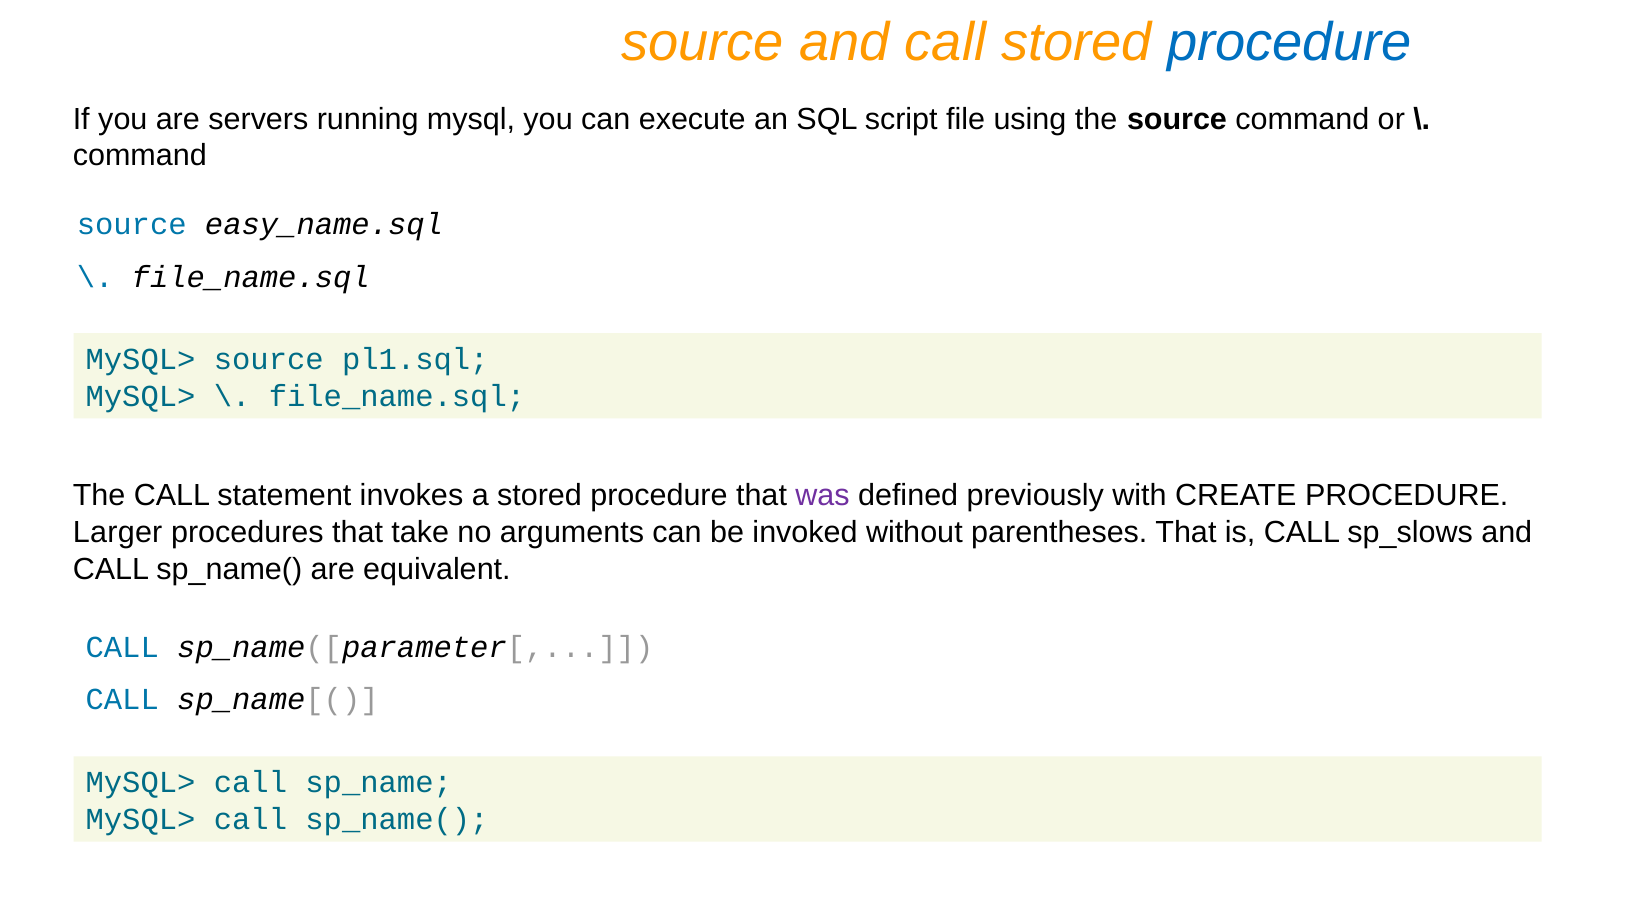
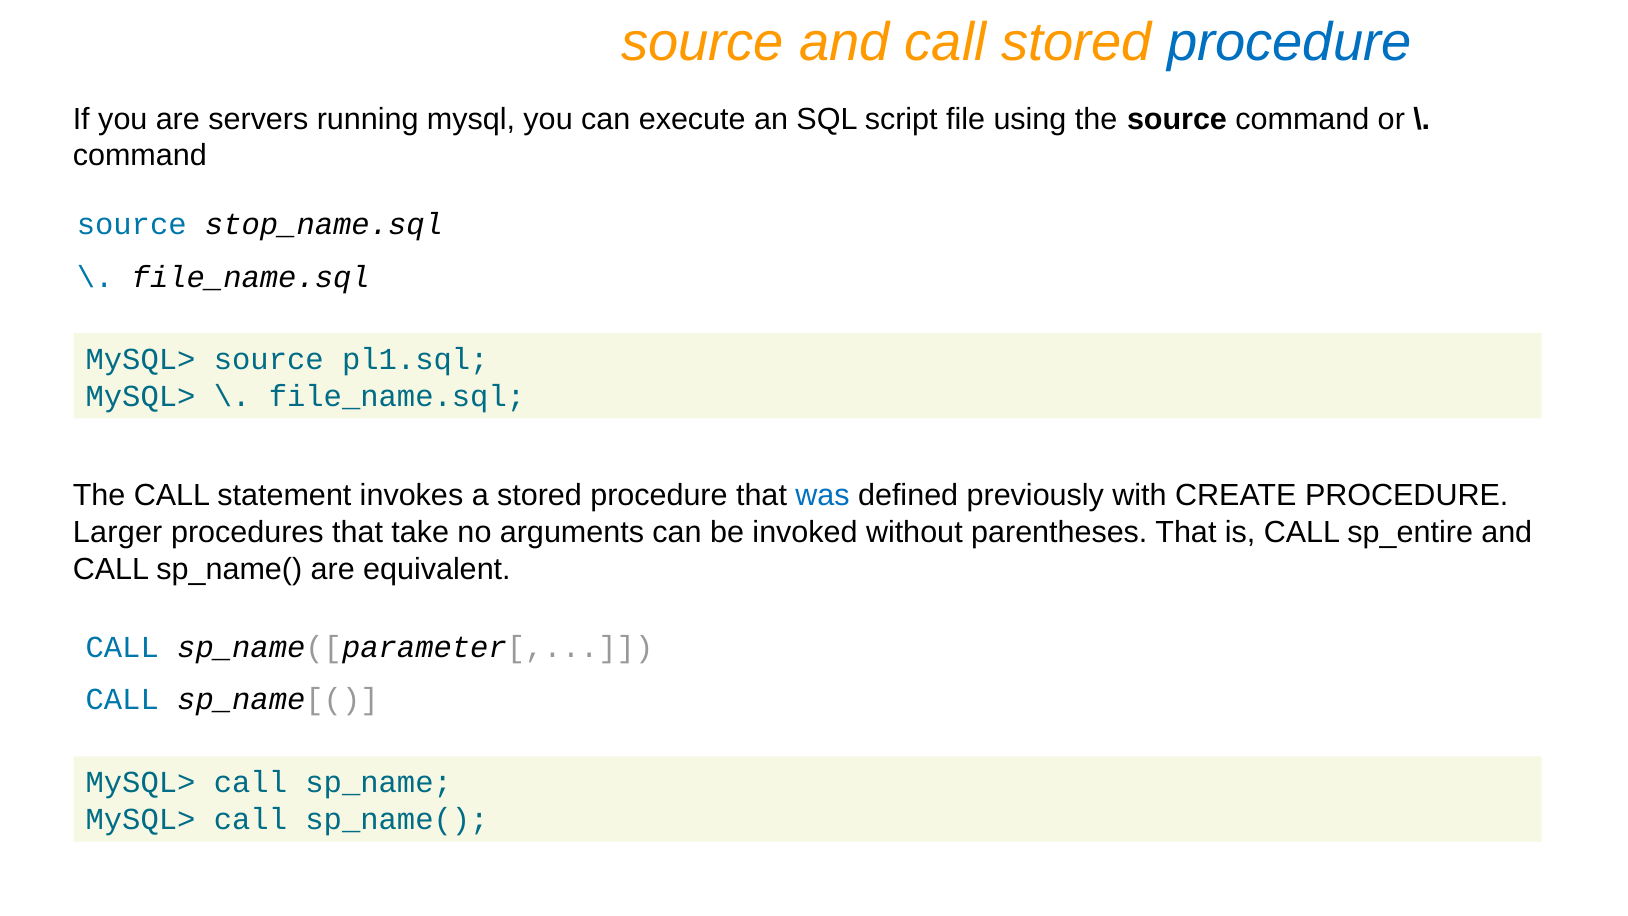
easy_name.sql: easy_name.sql -> stop_name.sql
was colour: purple -> blue
sp_slows: sp_slows -> sp_entire
